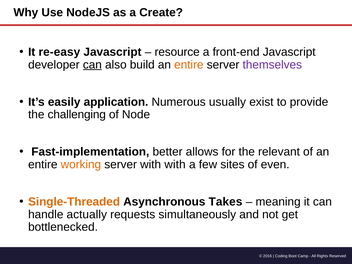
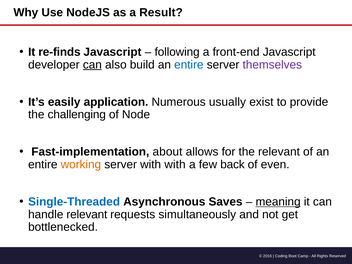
Create: Create -> Result
re-easy: re-easy -> re-finds
resource: resource -> following
entire at (189, 65) colour: orange -> blue
better: better -> about
sites: sites -> back
Single-Threaded colour: orange -> blue
Takes: Takes -> Saves
meaning underline: none -> present
handle actually: actually -> relevant
